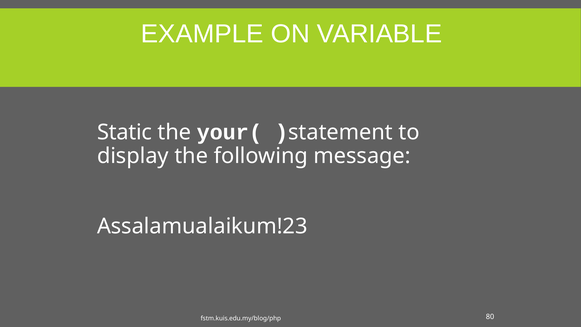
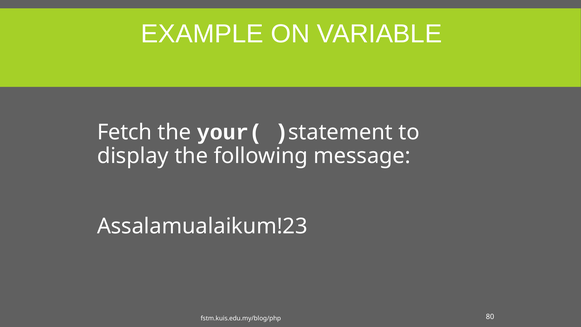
Static: Static -> Fetch
